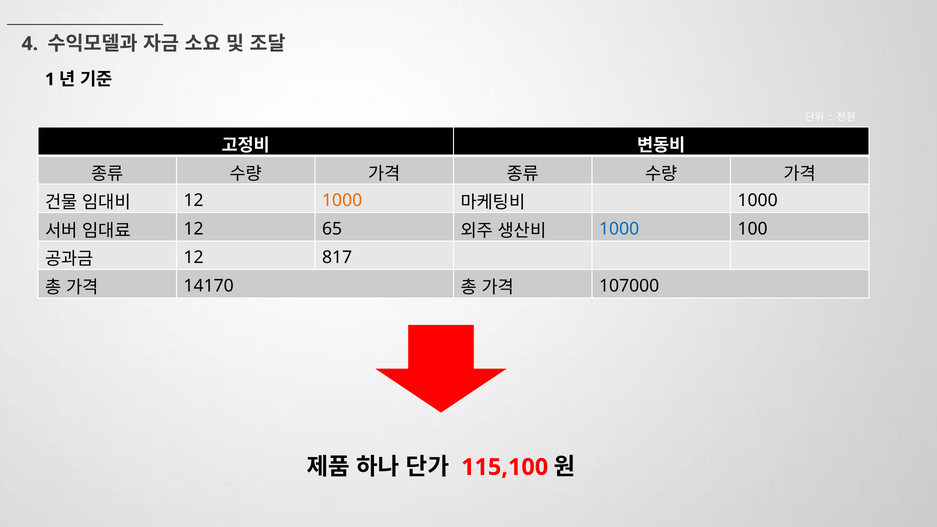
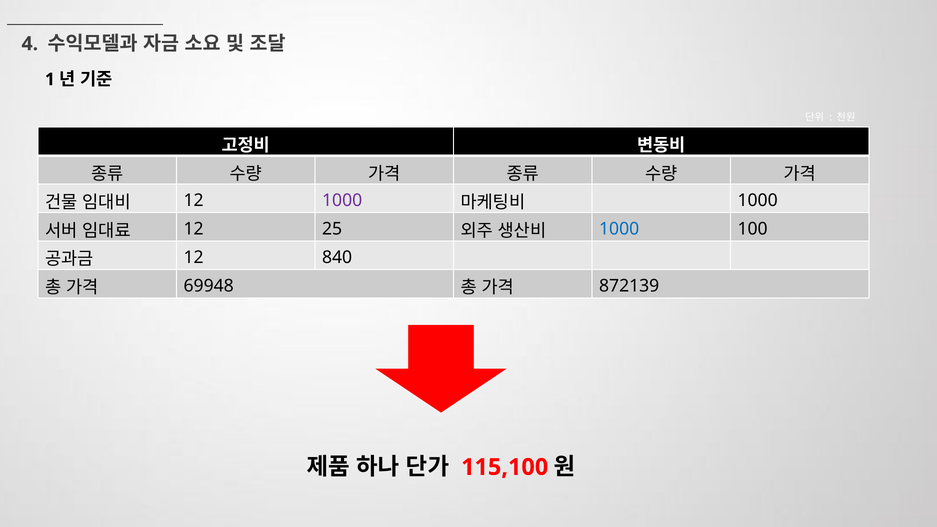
1000 at (342, 201) colour: orange -> purple
65: 65 -> 25
817: 817 -> 840
14170: 14170 -> 69948
107000: 107000 -> 872139
